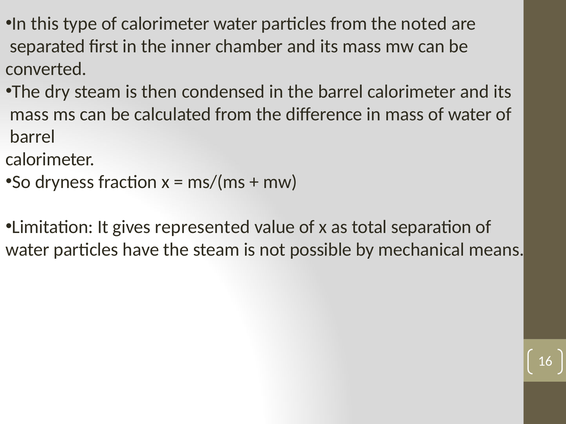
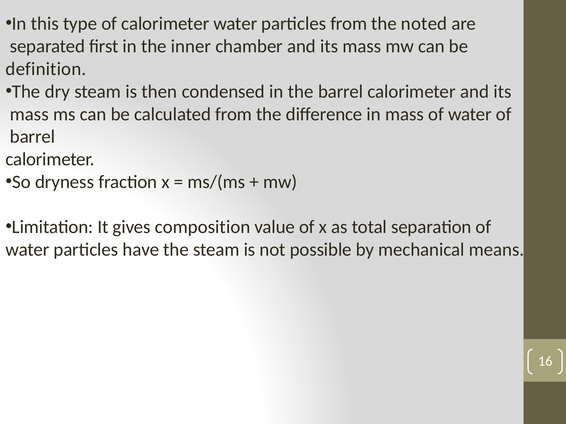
converted: converted -> definition
represented: represented -> composition
